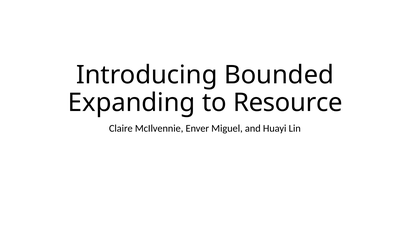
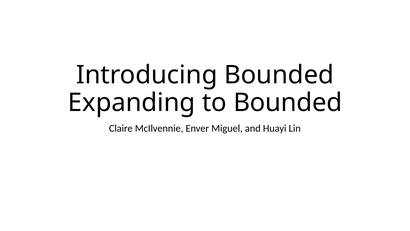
to Resource: Resource -> Bounded
